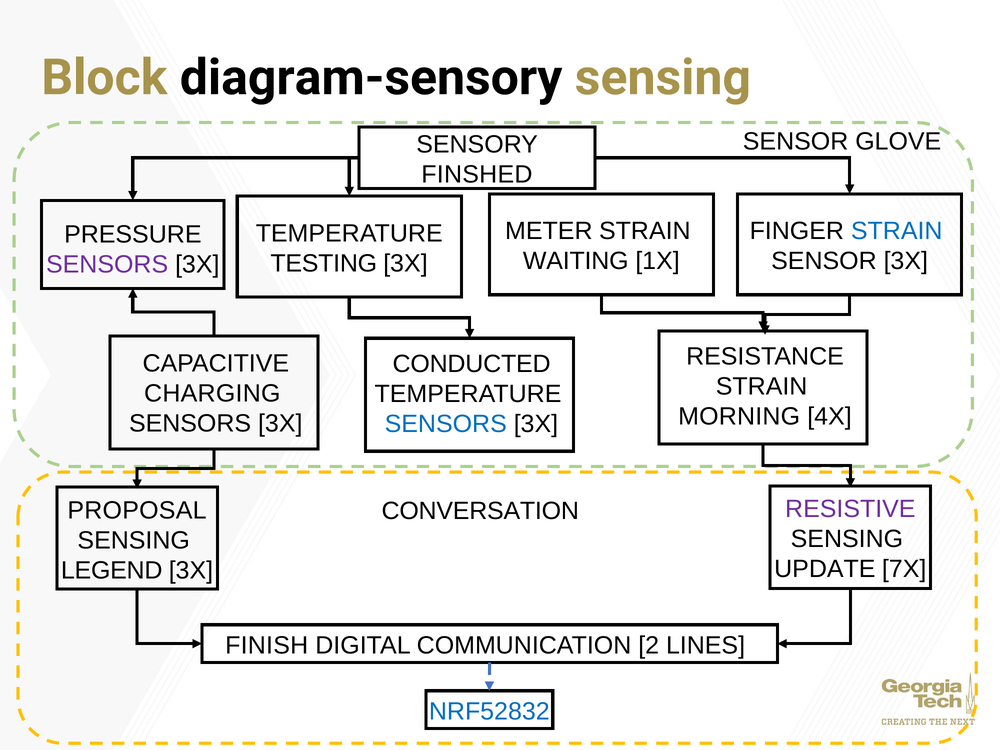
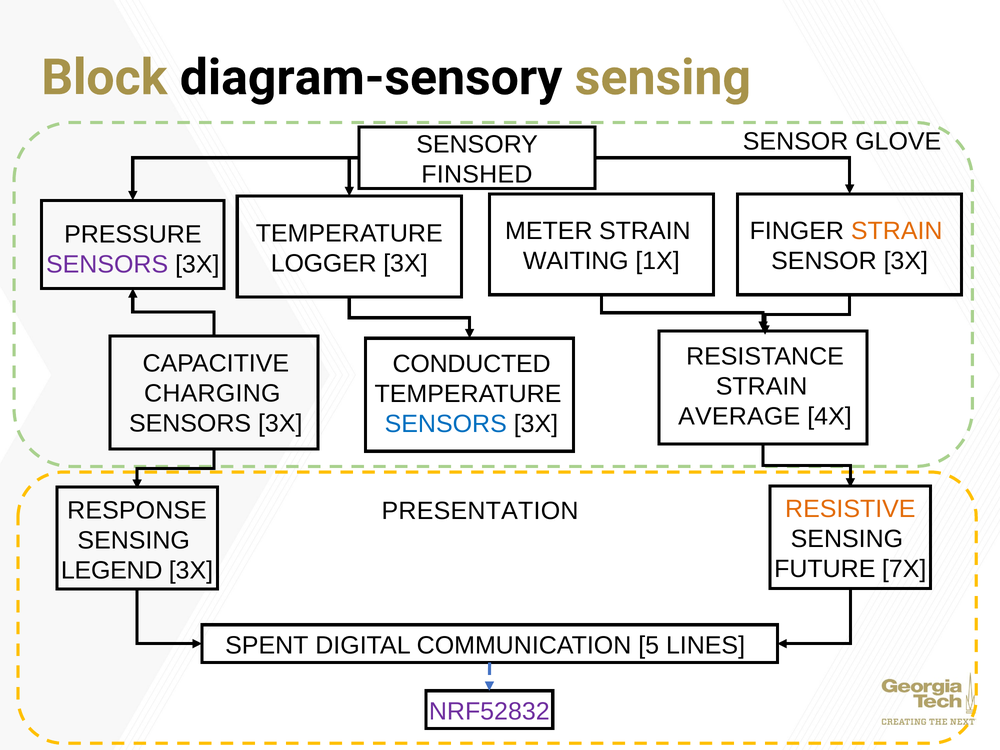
STRAIN at (897, 231) colour: blue -> orange
TESTING: TESTING -> LOGGER
MORNING: MORNING -> AVERAGE
RESISTIVE colour: purple -> orange
PROPOSAL: PROPOSAL -> RESPONSE
CONVERSATION: CONVERSATION -> PRESENTATION
UPDATE: UPDATE -> FUTURE
FINISH: FINISH -> SPENT
2: 2 -> 5
NRF52832 colour: blue -> purple
